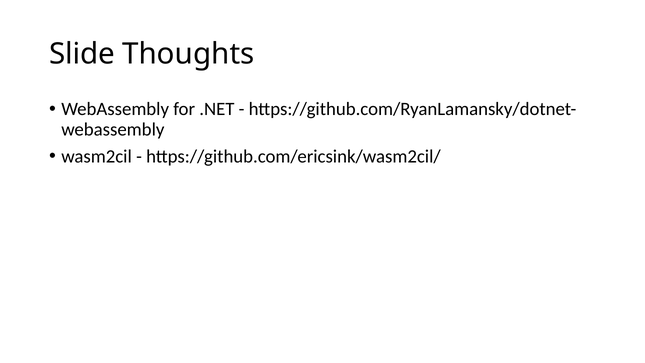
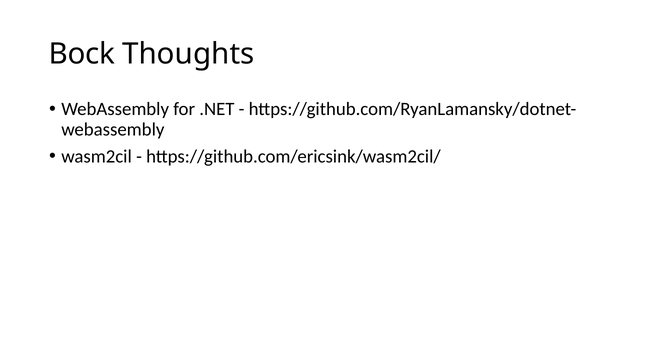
Slide: Slide -> Bock
